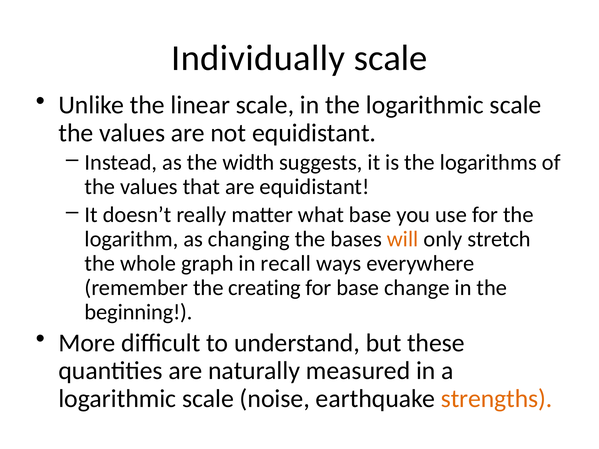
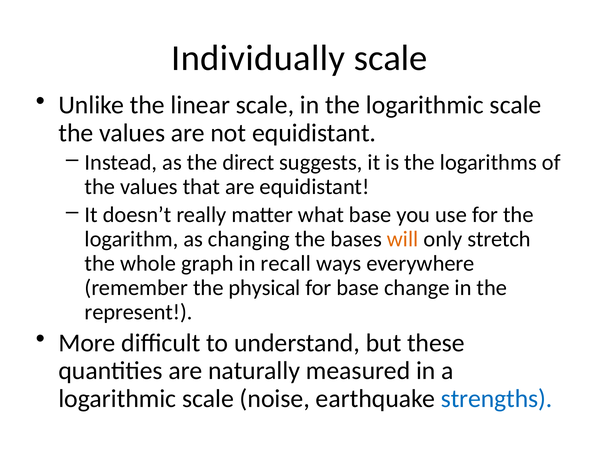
width: width -> direct
creating: creating -> physical
beginning: beginning -> represent
strengths colour: orange -> blue
